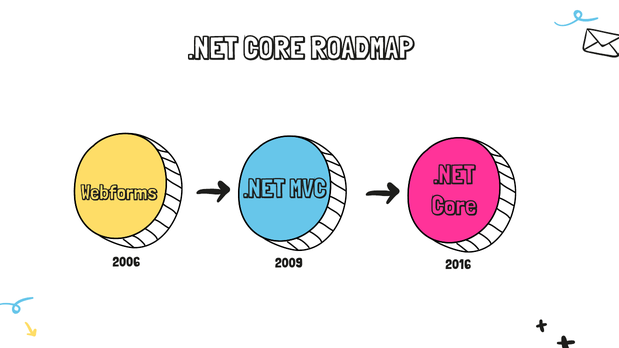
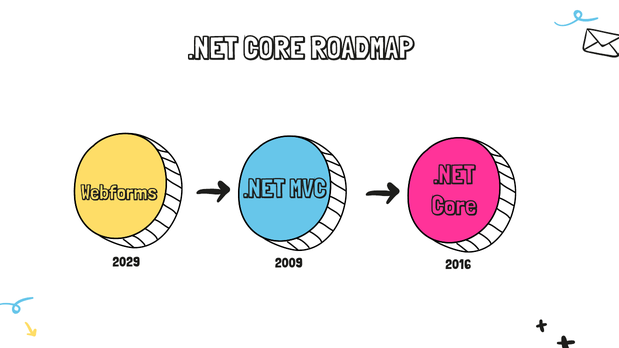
2006: 2006 -> 2029
